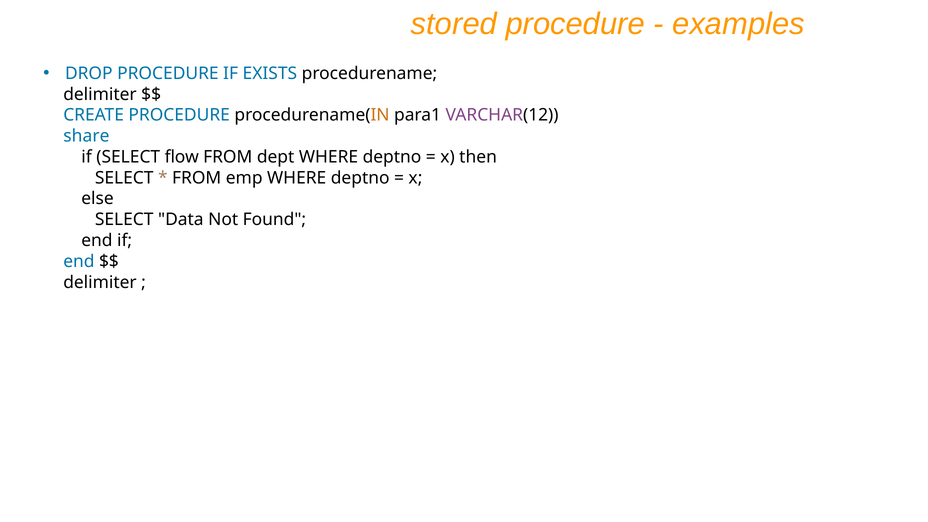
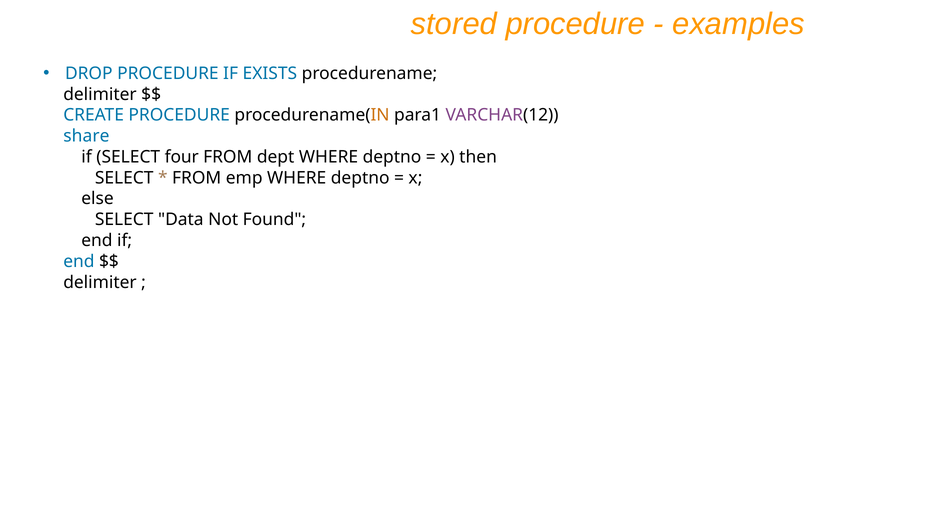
flow: flow -> four
